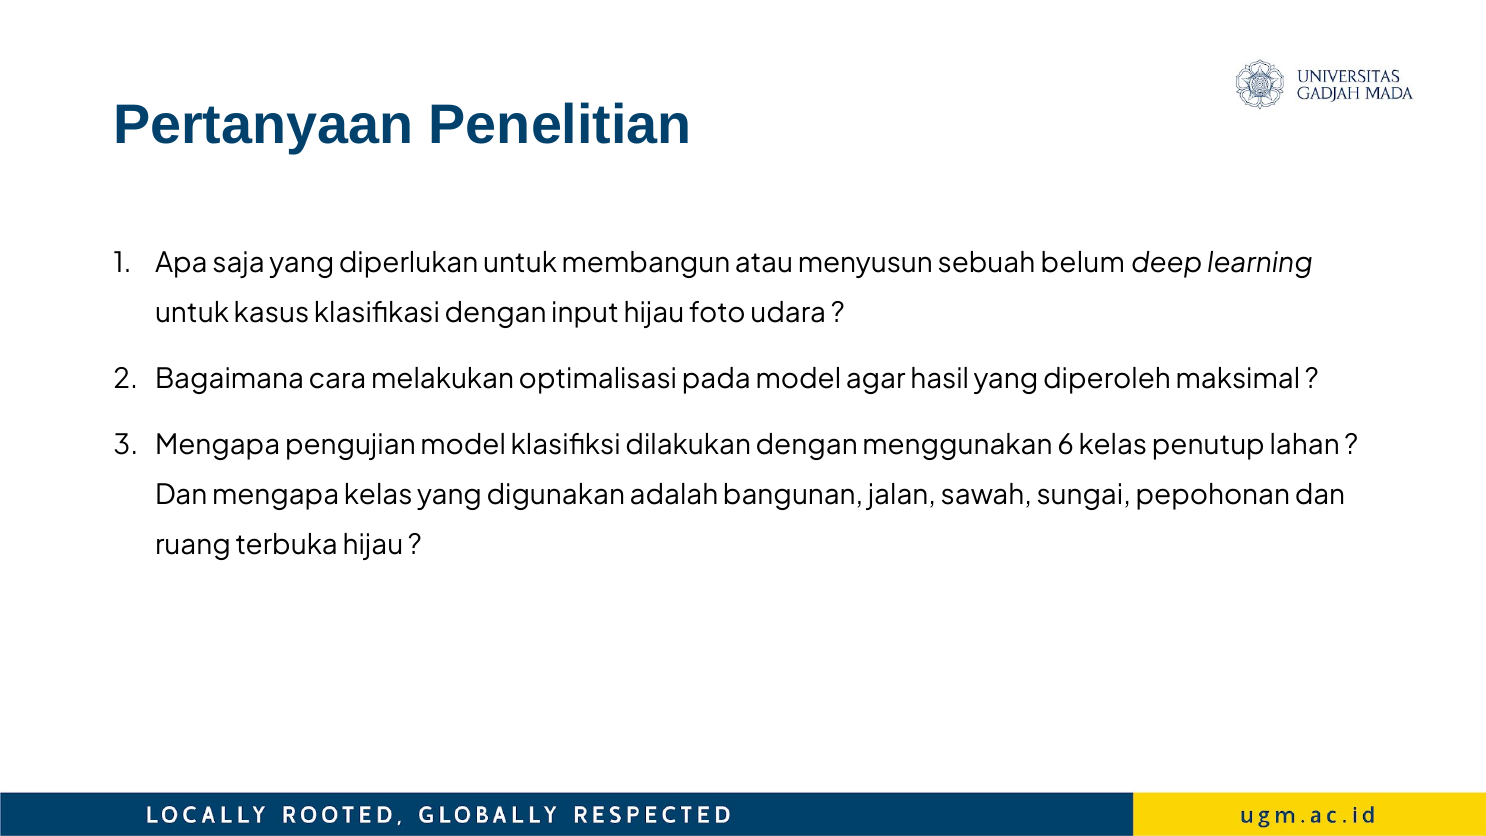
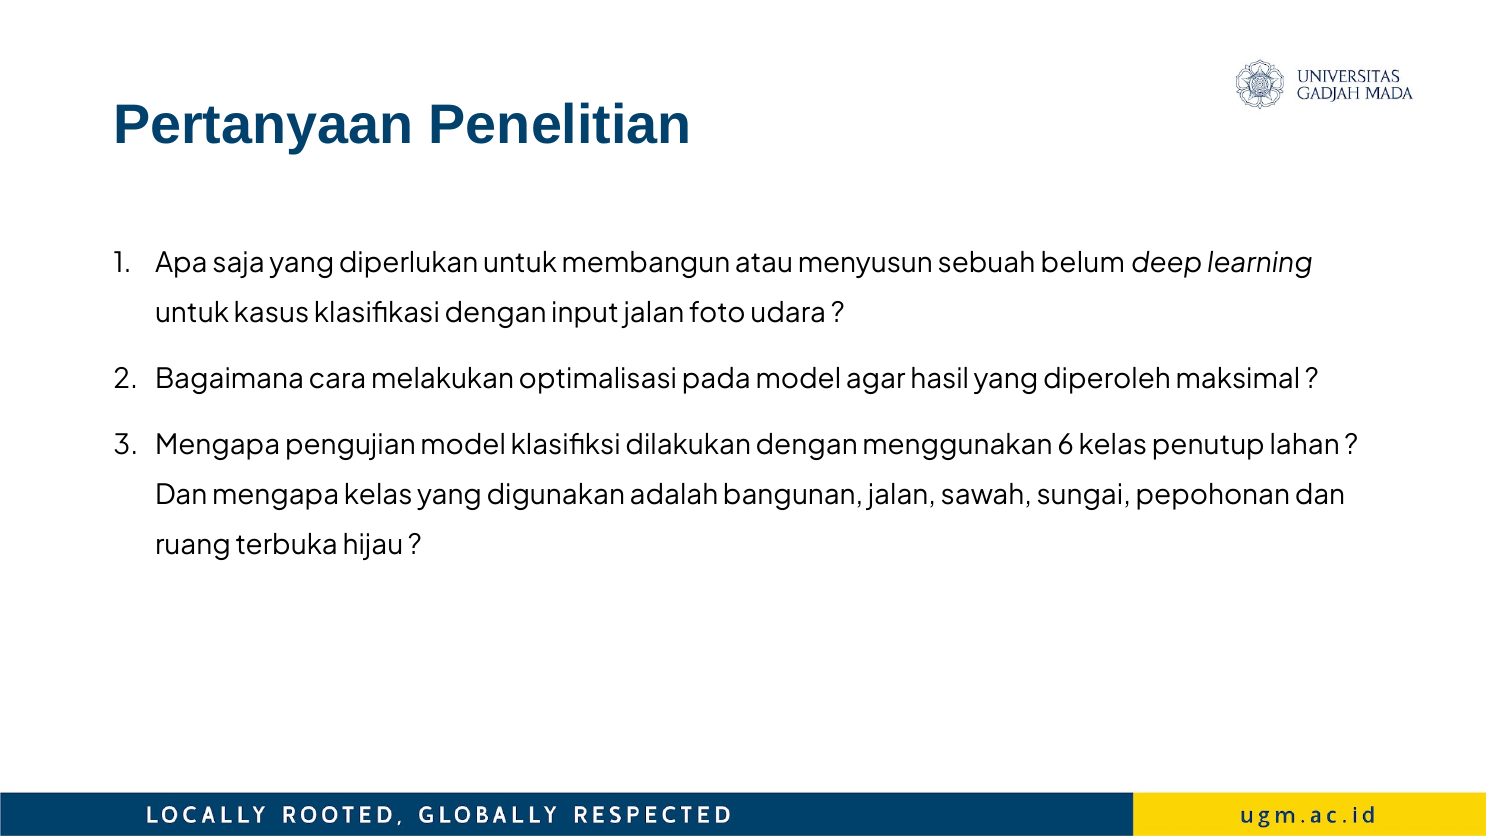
input hijau: hijau -> jalan
